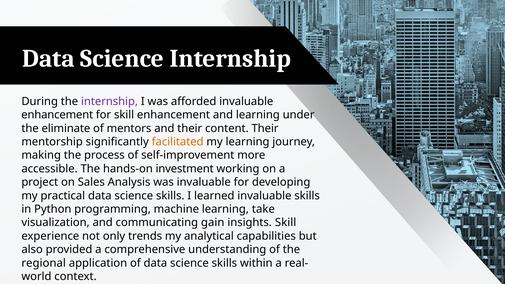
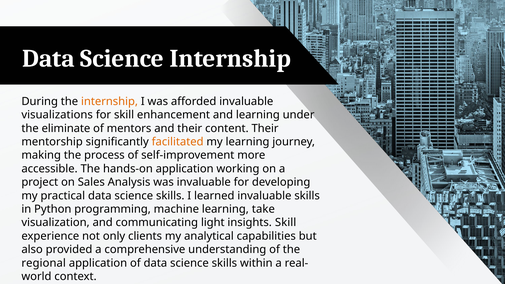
internship colour: purple -> orange
enhancement at (57, 115): enhancement -> visualizations
hands-on investment: investment -> application
gain: gain -> light
trends: trends -> clients
